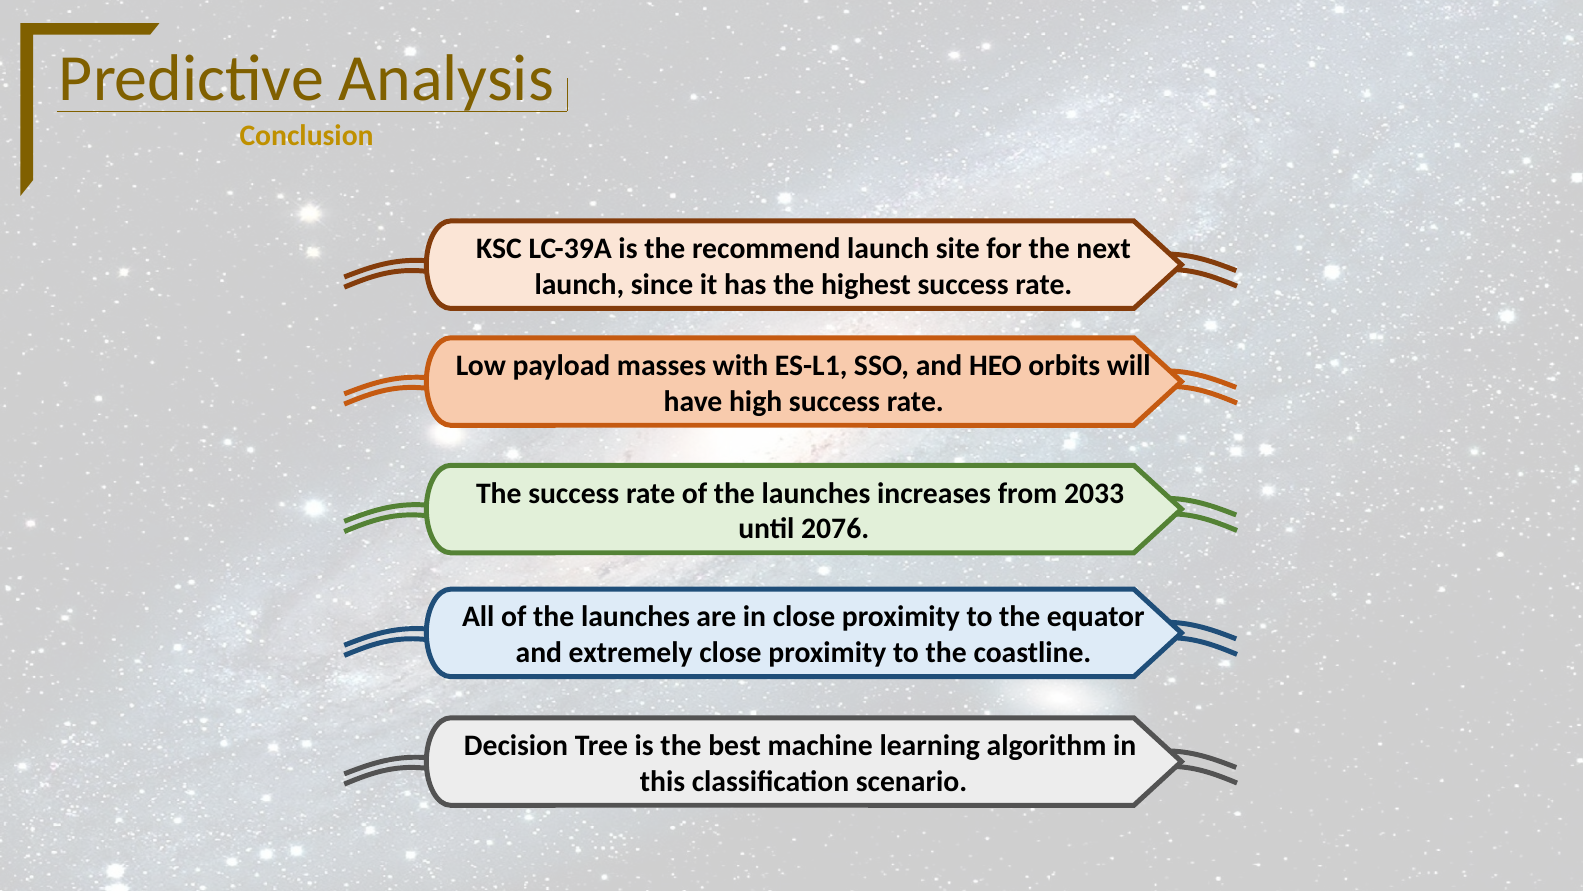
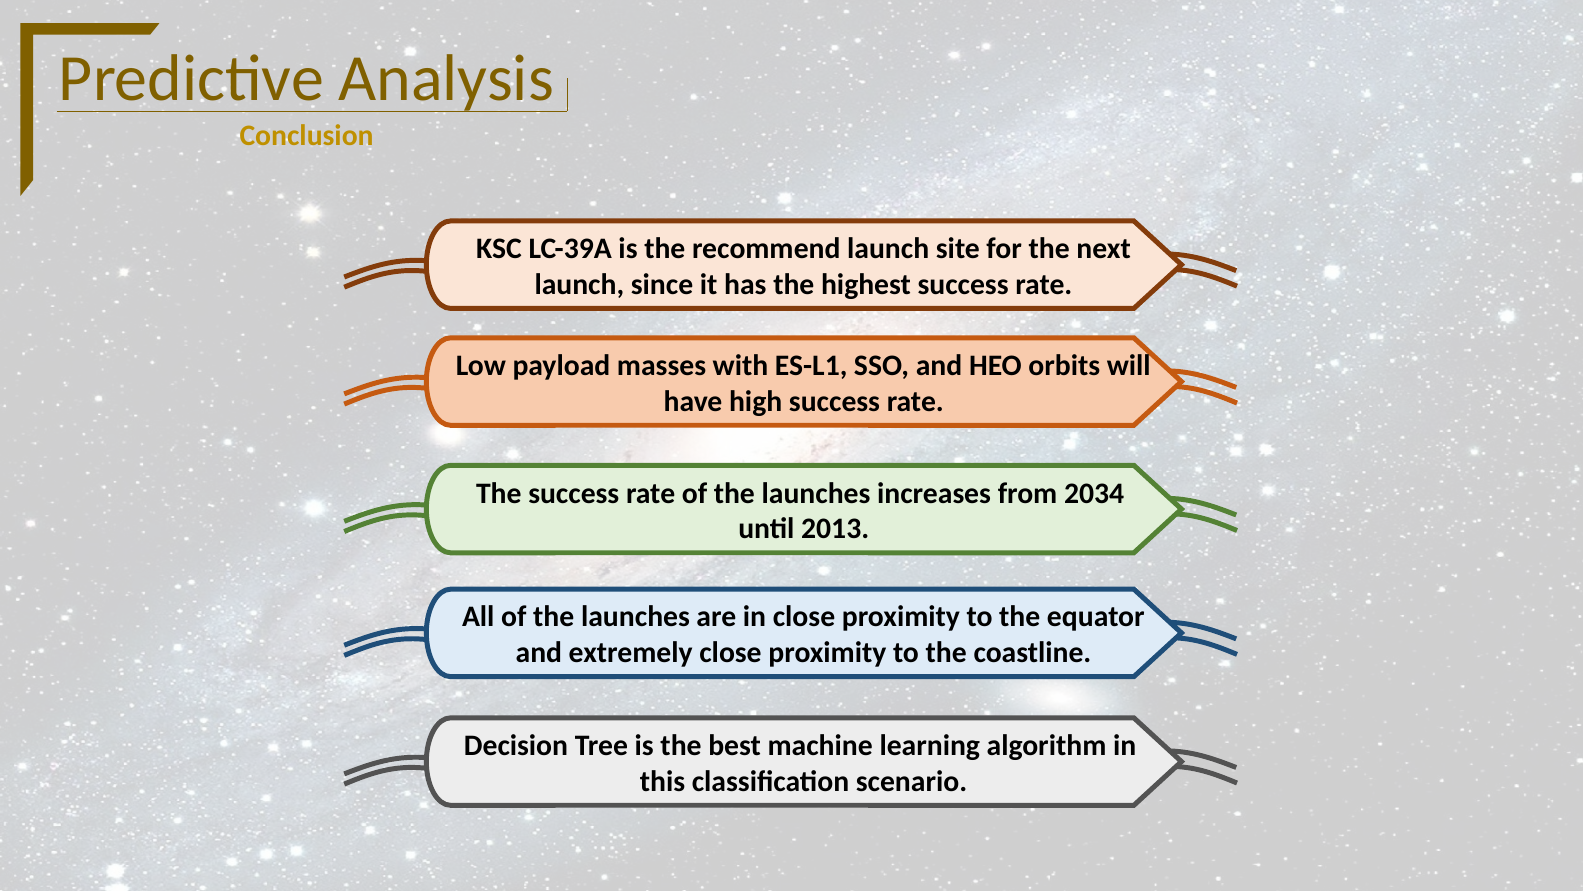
2033: 2033 -> 2034
2076: 2076 -> 2013
